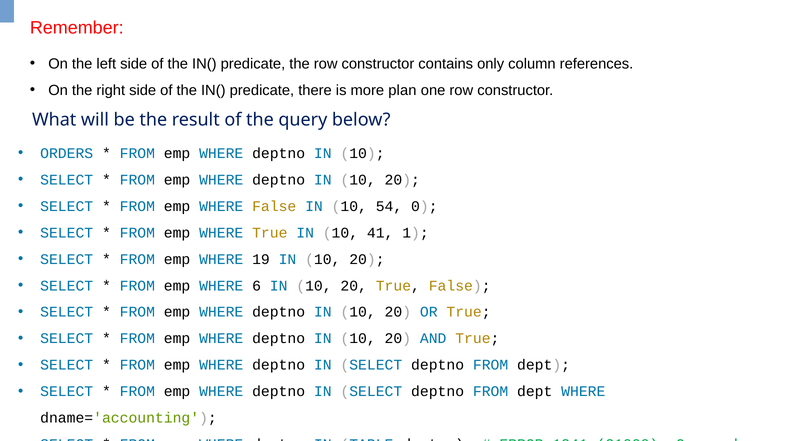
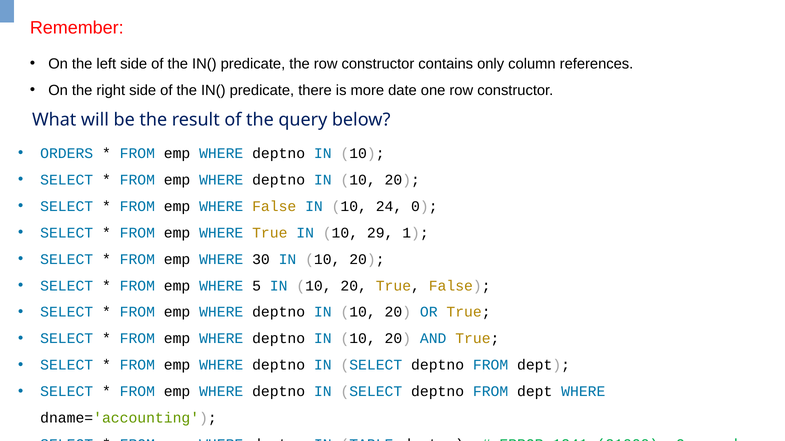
plan: plan -> date
54: 54 -> 24
41: 41 -> 29
19: 19 -> 30
6: 6 -> 5
